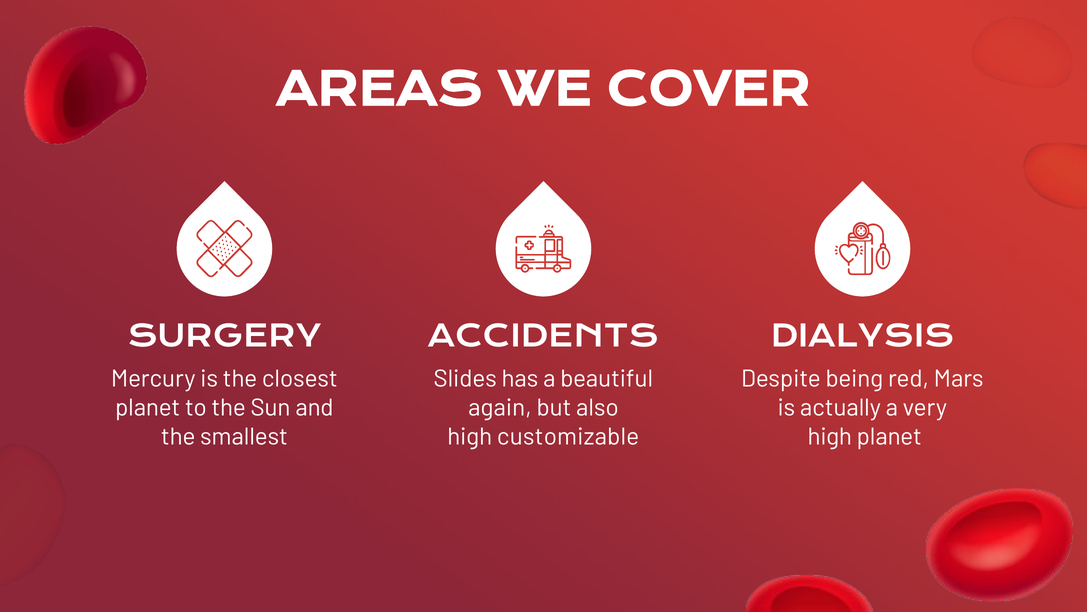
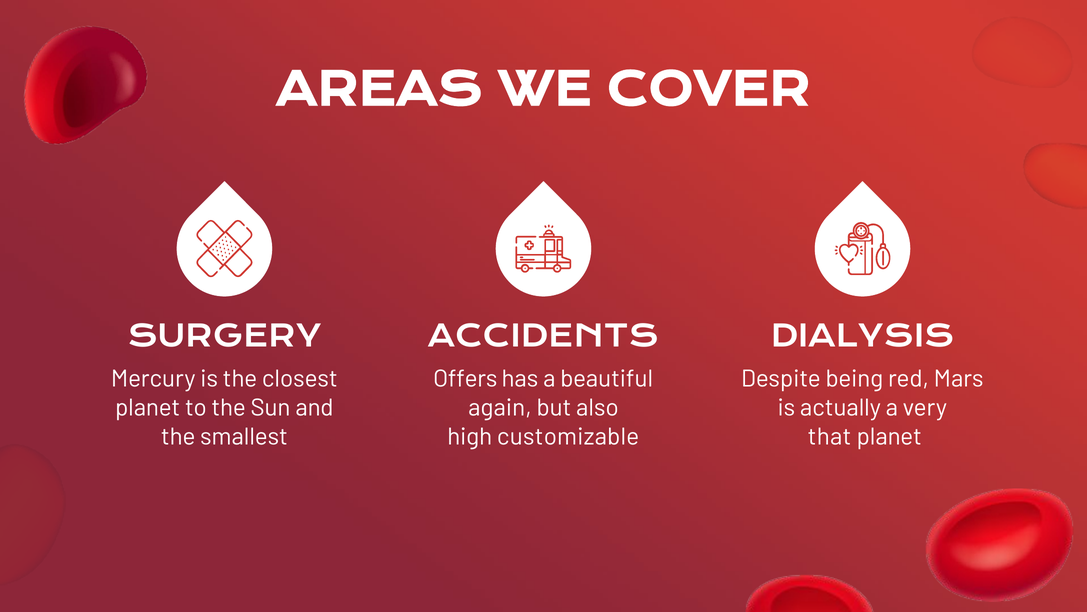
Slides: Slides -> Offers
high at (830, 437): high -> that
